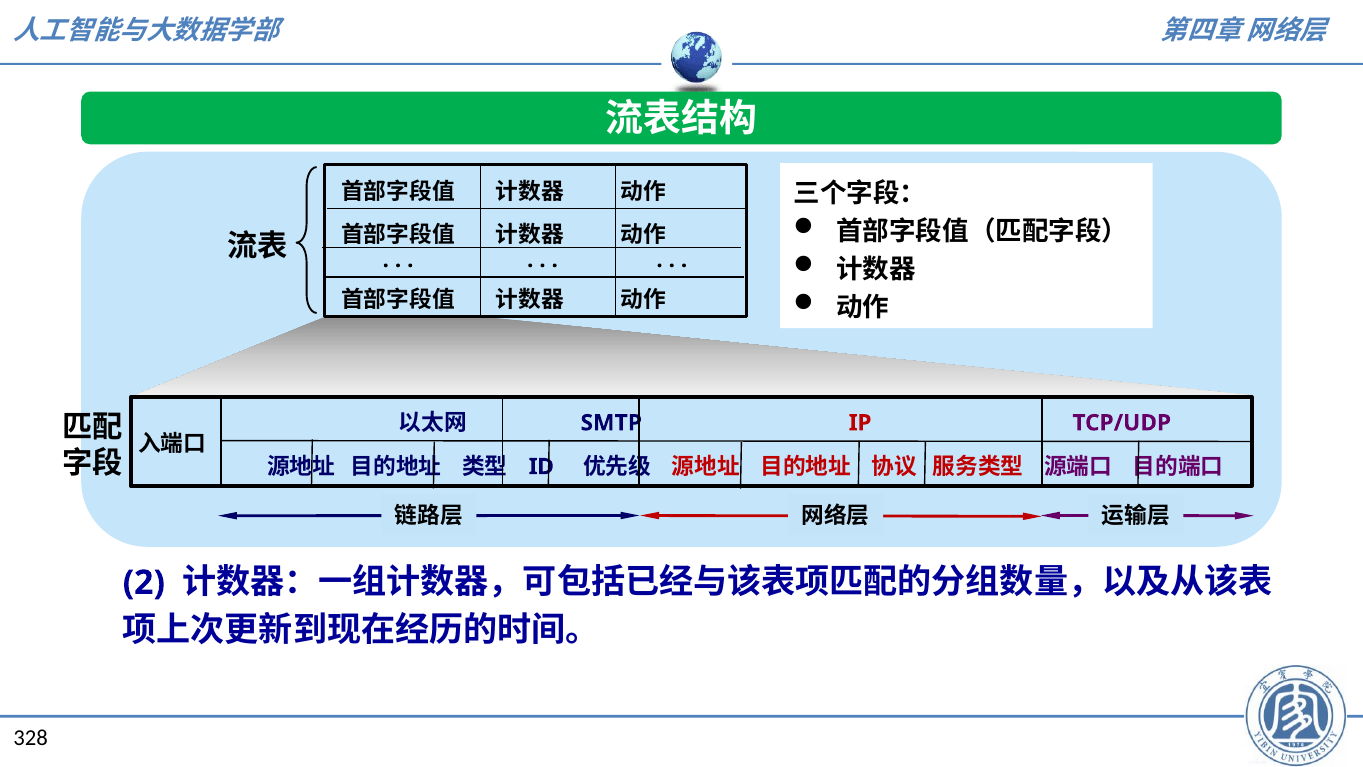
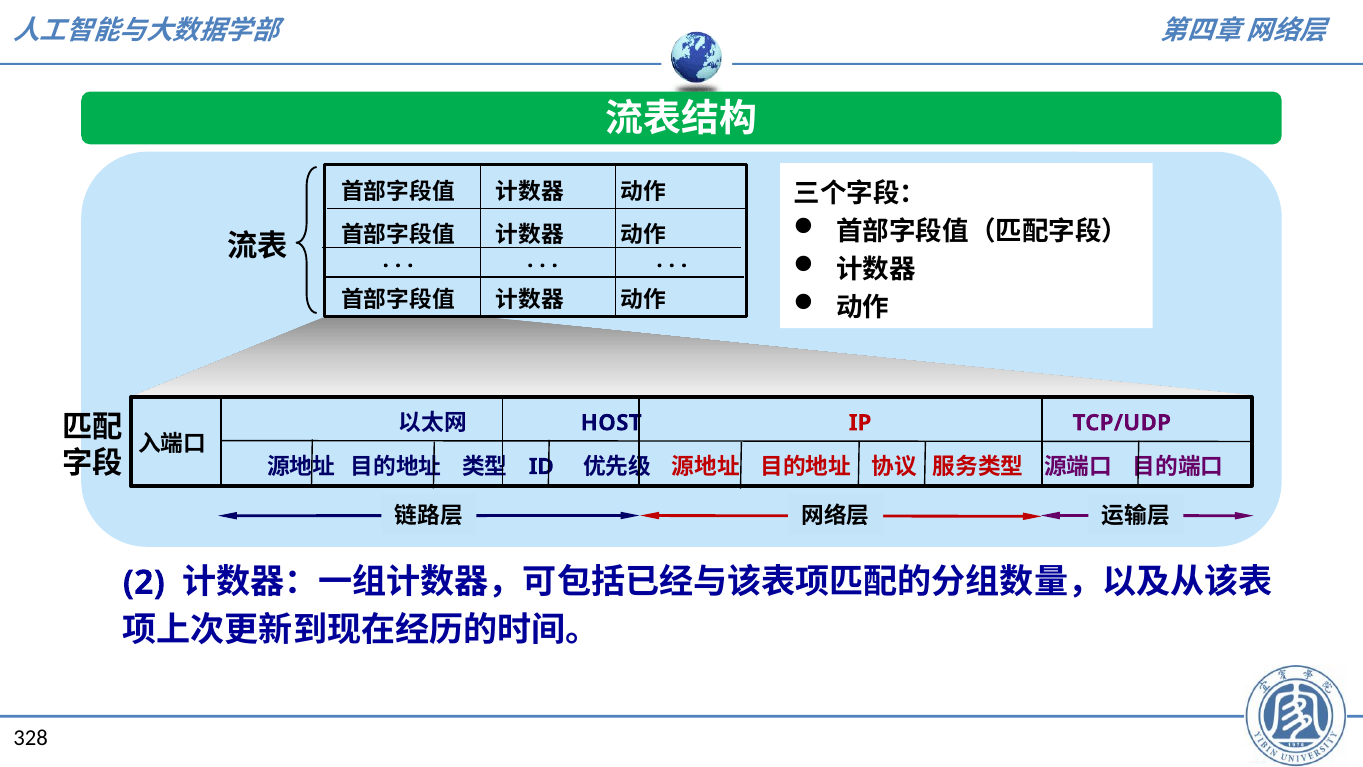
SMTP: SMTP -> HOST
